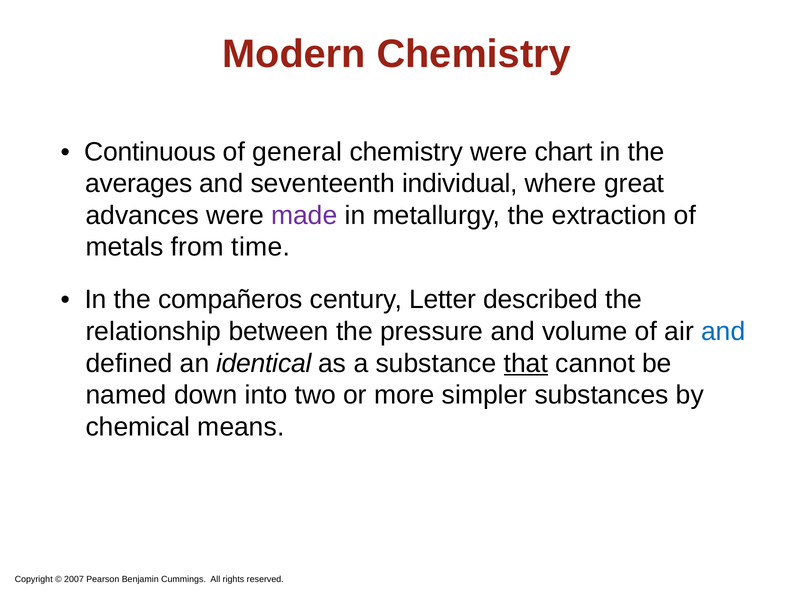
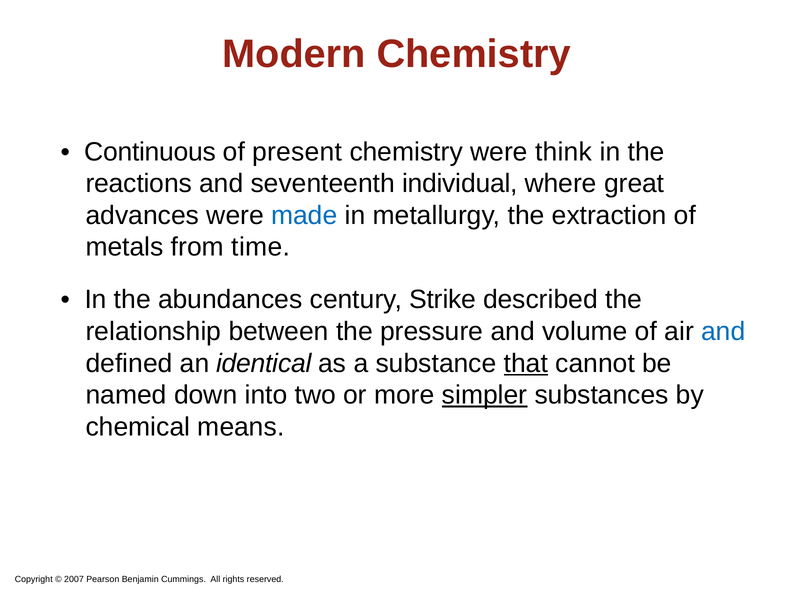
general: general -> present
chart: chart -> think
averages: averages -> reactions
made colour: purple -> blue
compañeros: compañeros -> abundances
Letter: Letter -> Strike
simpler underline: none -> present
